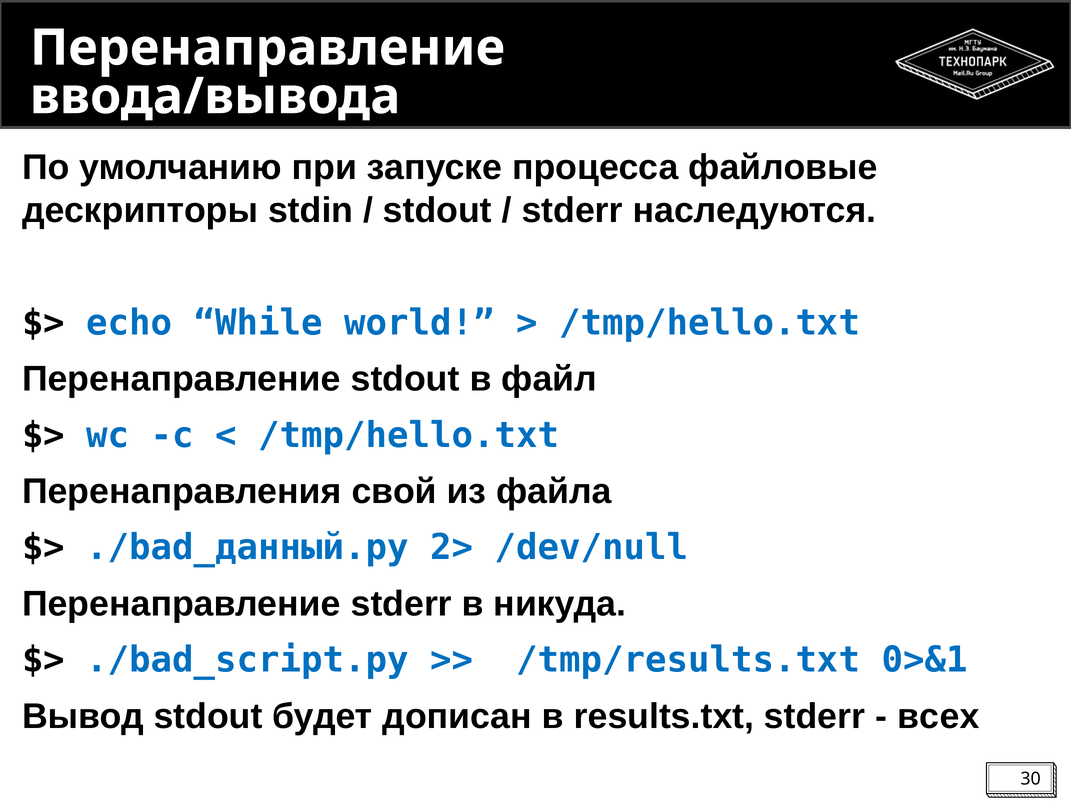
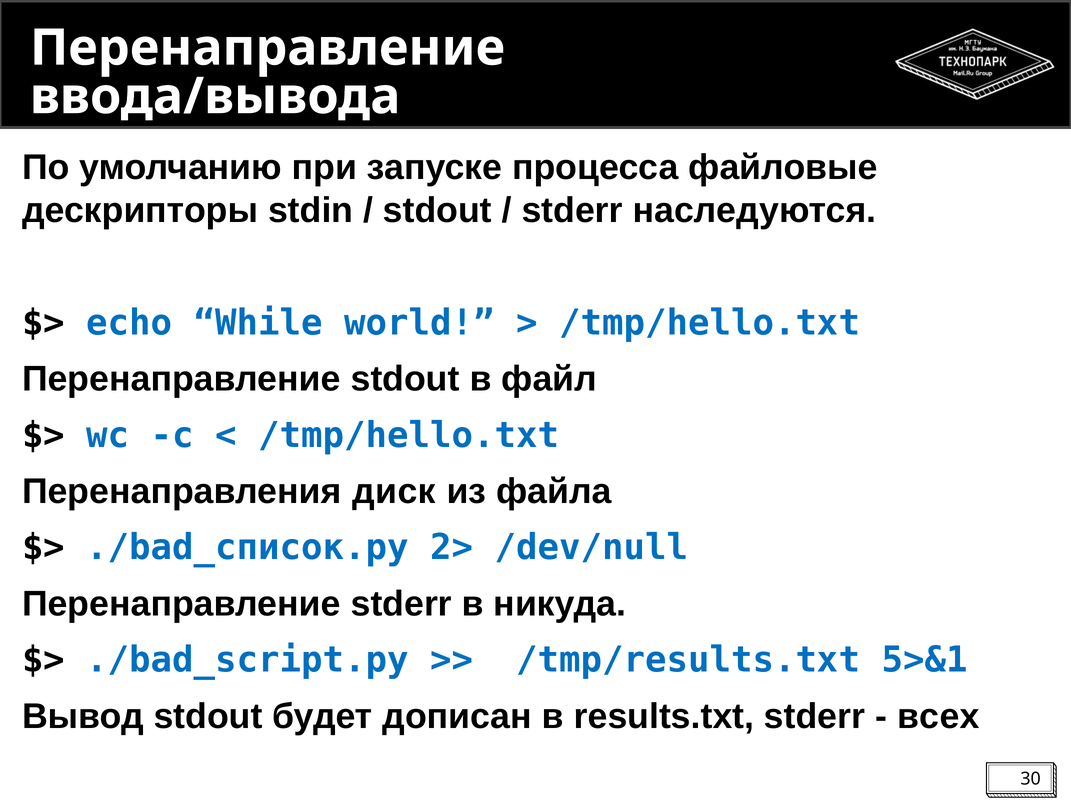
свой: свой -> диск
./bad_данный.py: ./bad_данный.py -> ./bad_список.py
0>&1: 0>&1 -> 5>&1
